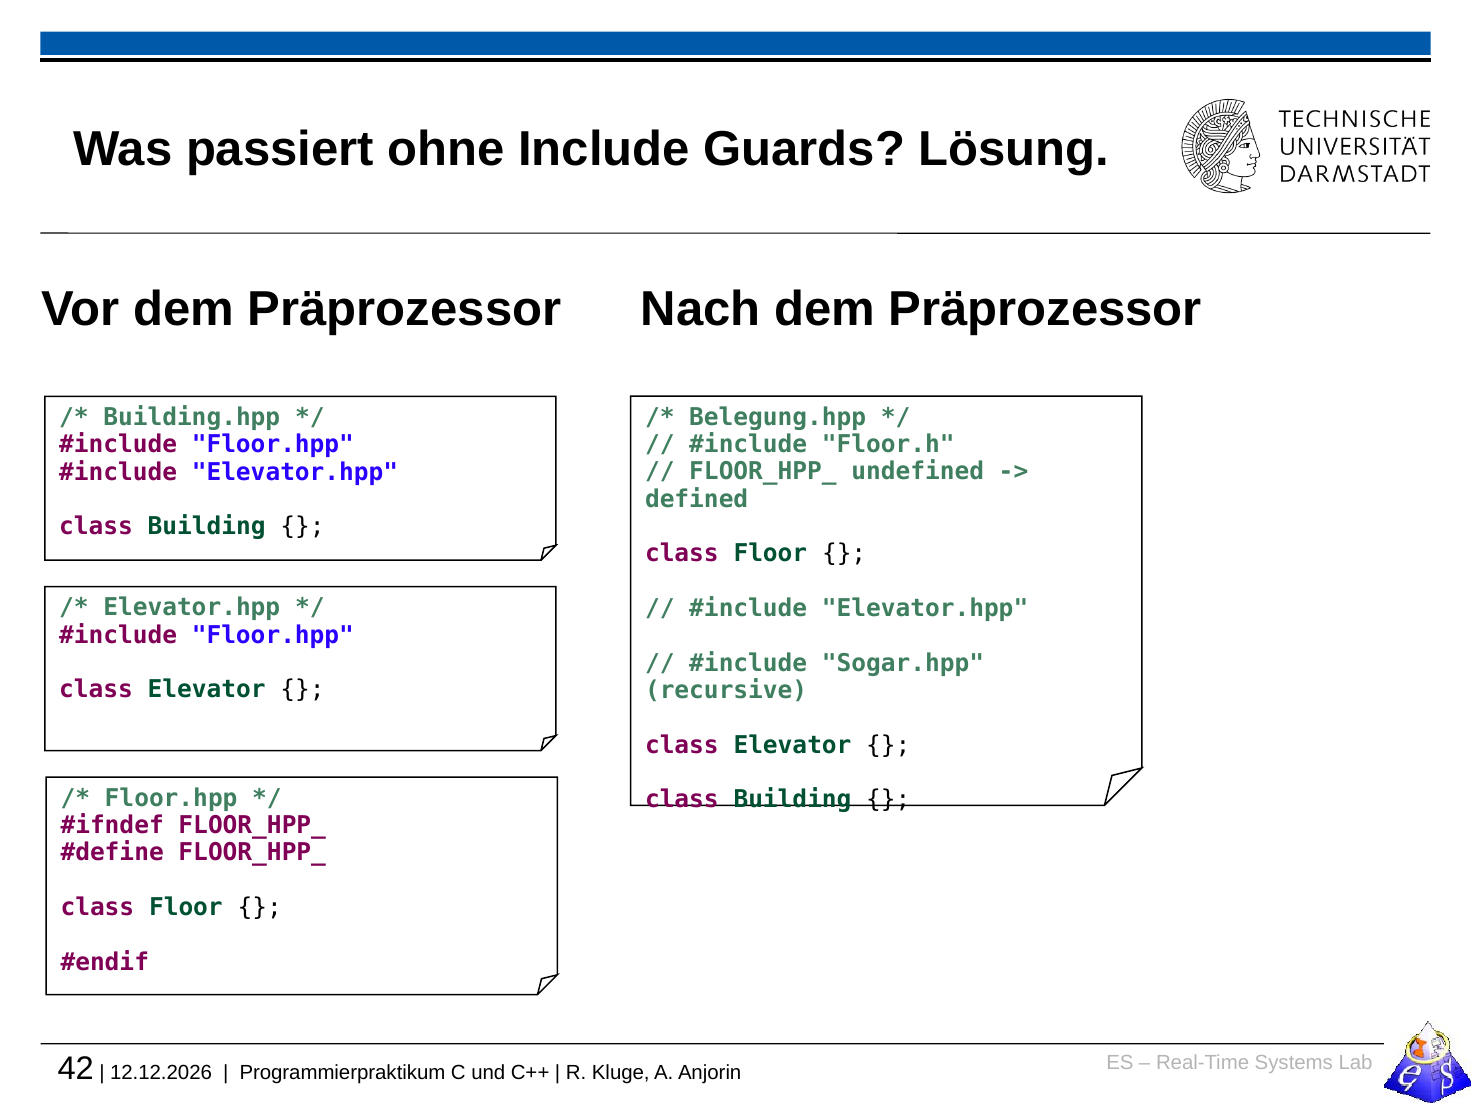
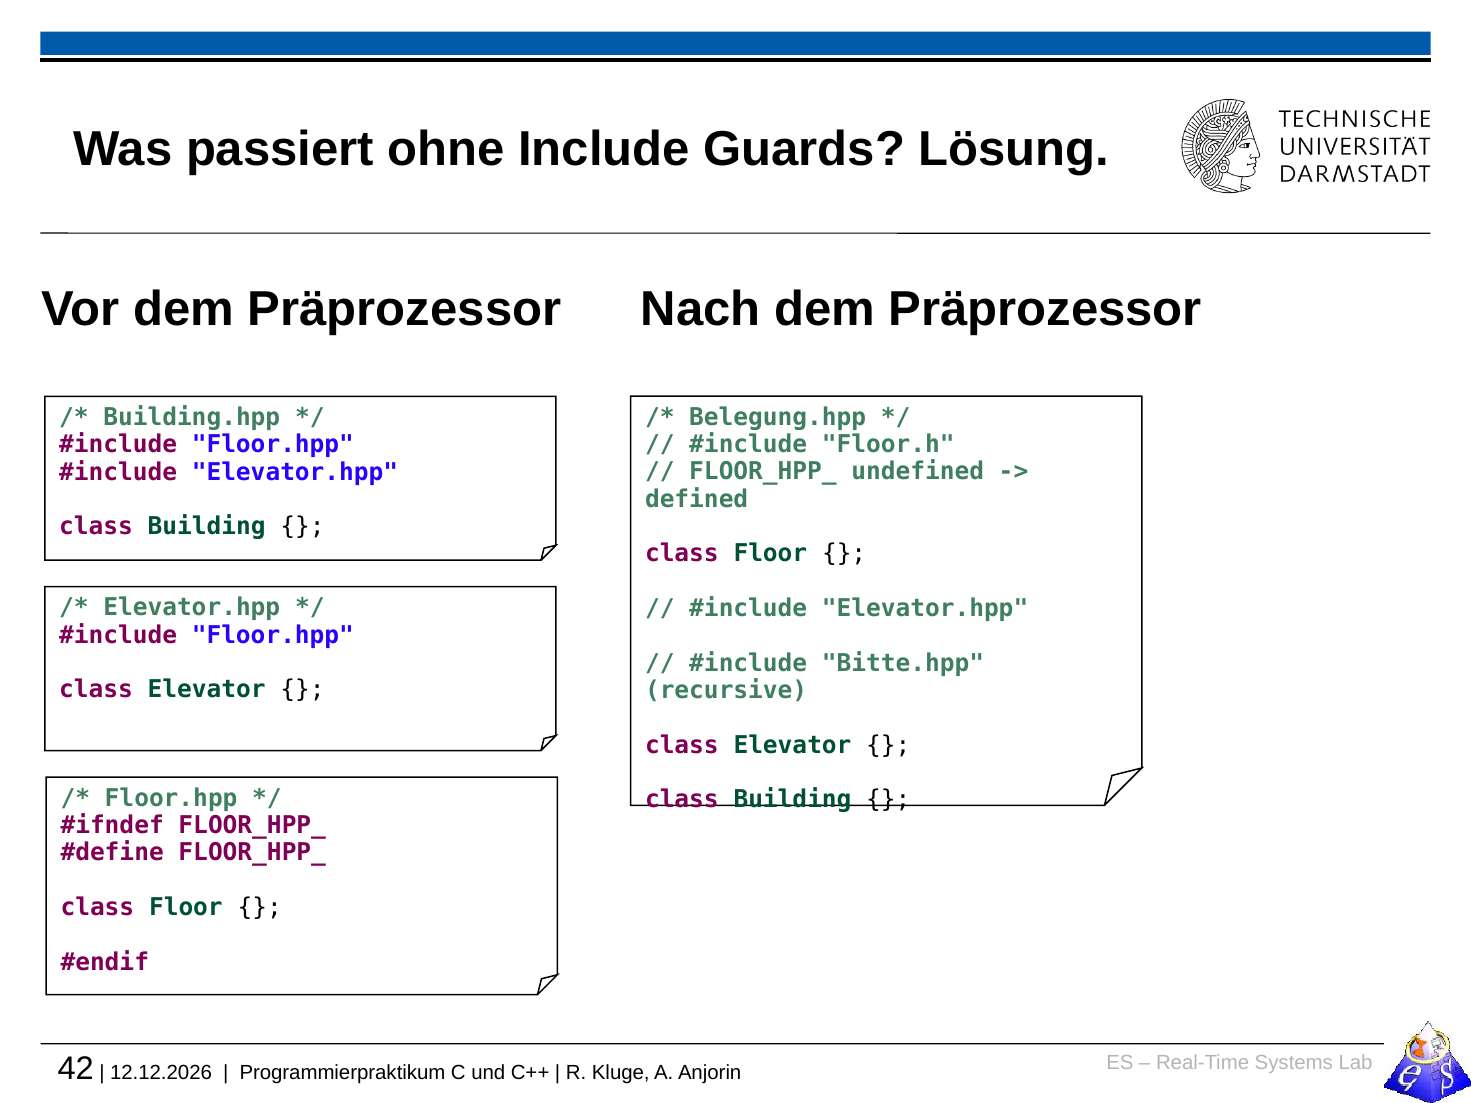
Sogar.hpp: Sogar.hpp -> Bitte.hpp
